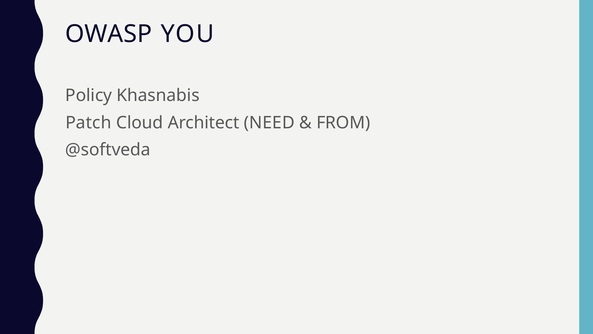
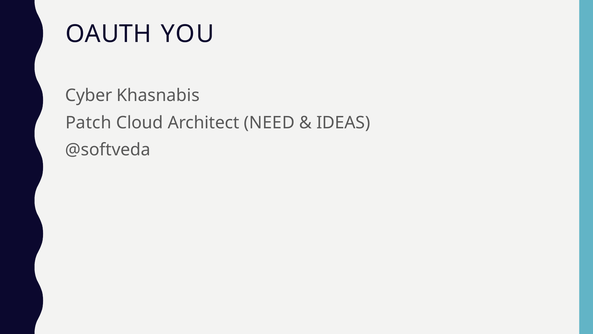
OWASP: OWASP -> OAUTH
Policy: Policy -> Cyber
FROM: FROM -> IDEAS
